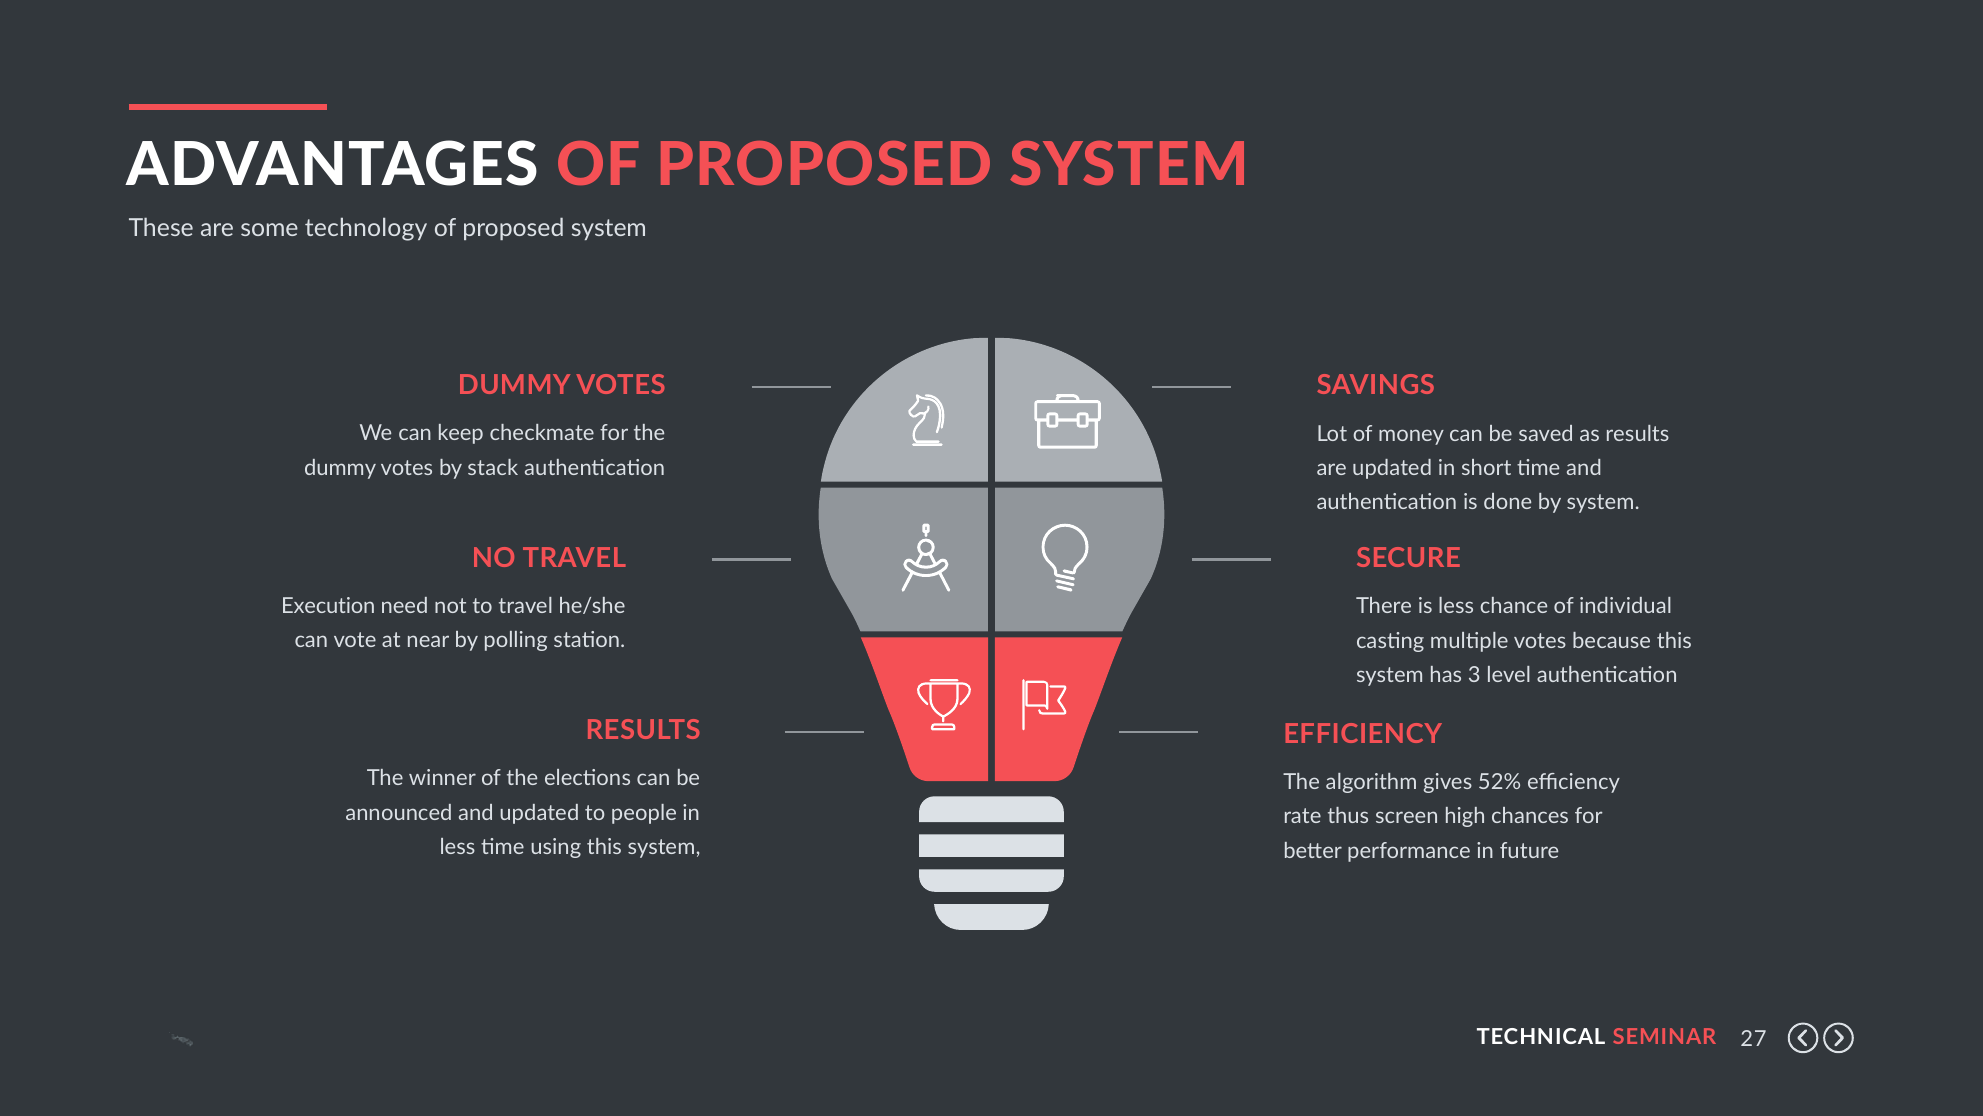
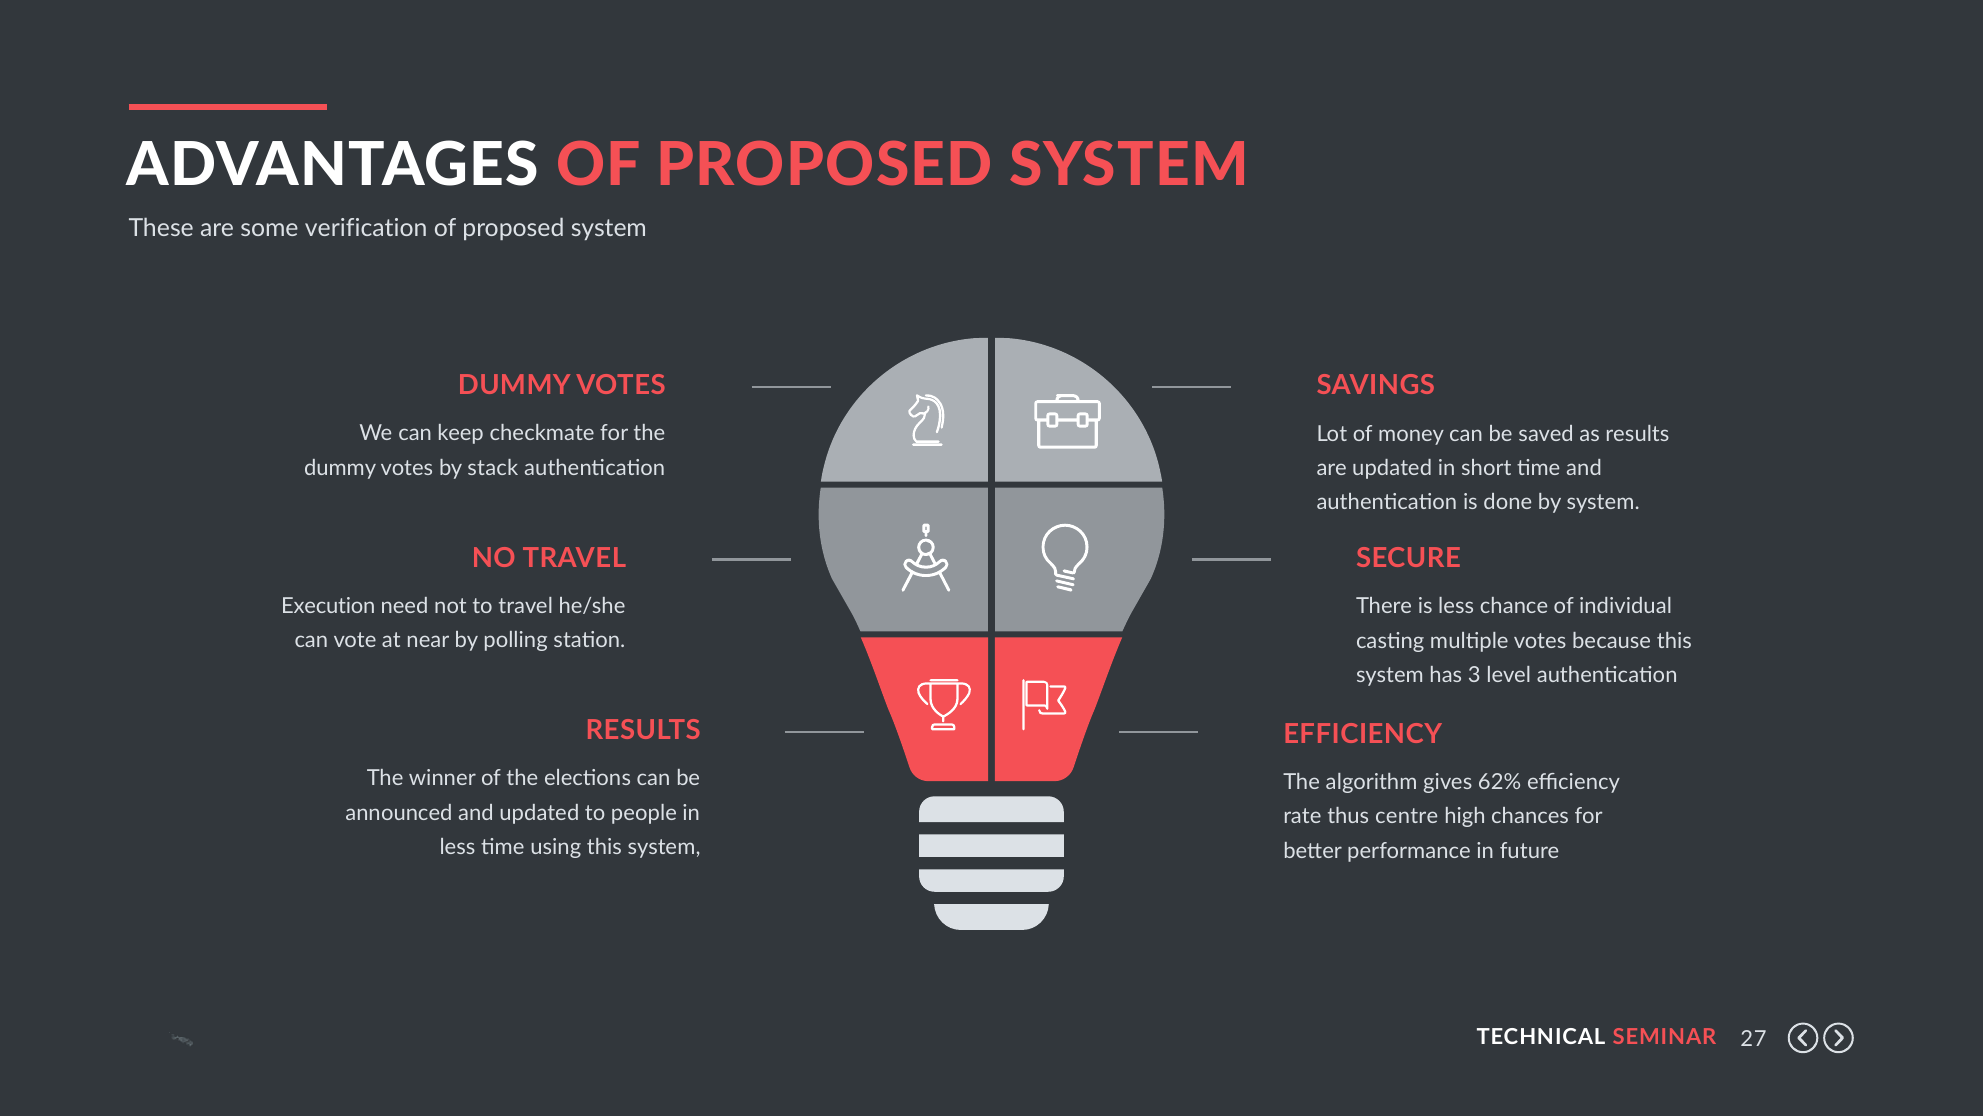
technology: technology -> verification
52%: 52% -> 62%
screen: screen -> centre
